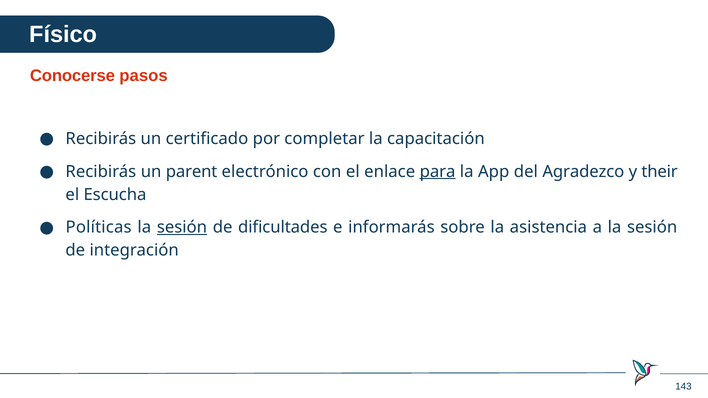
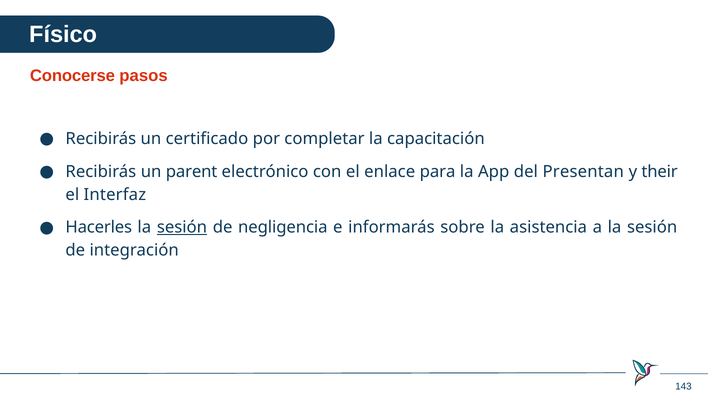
para underline: present -> none
Agradezco: Agradezco -> Presentan
Escucha: Escucha -> Interfaz
Políticas: Políticas -> Hacerles
dificultades: dificultades -> negligencia
